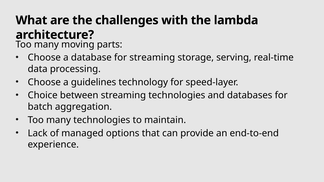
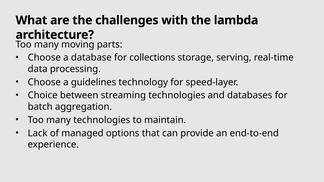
for streaming: streaming -> collections
